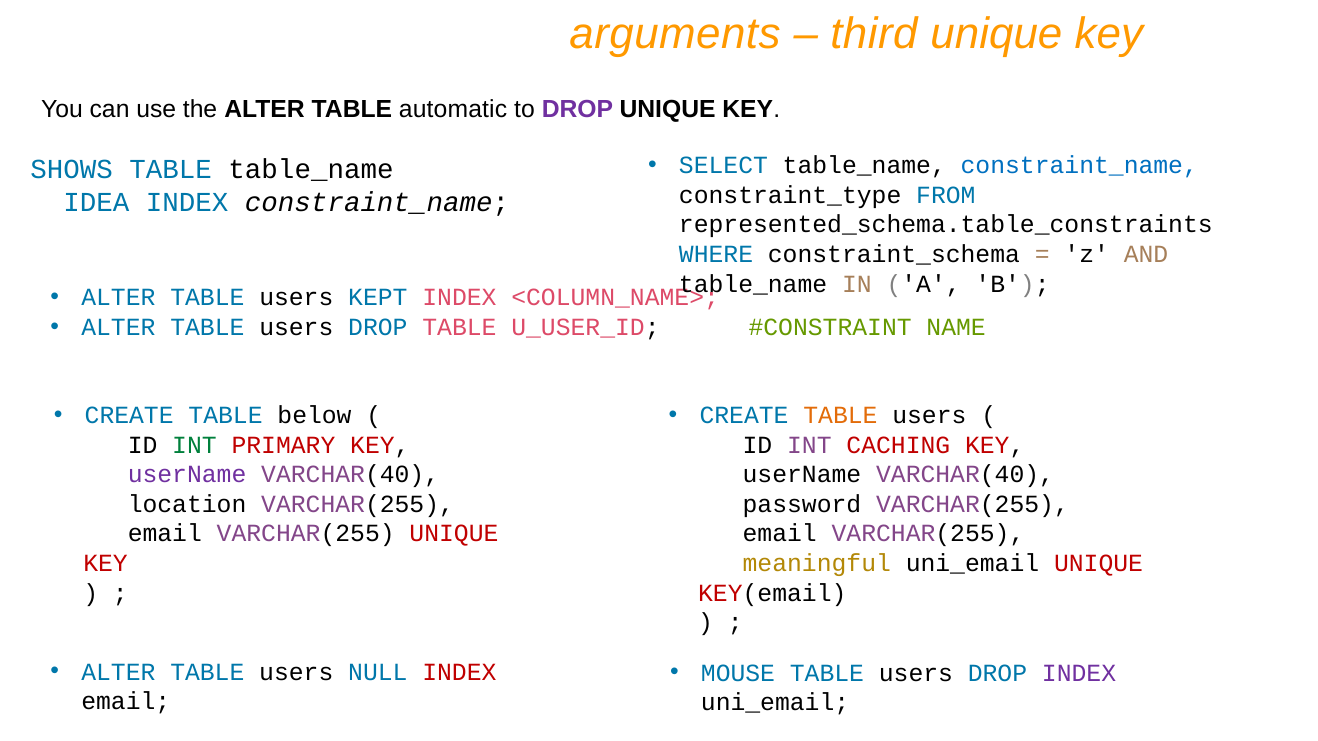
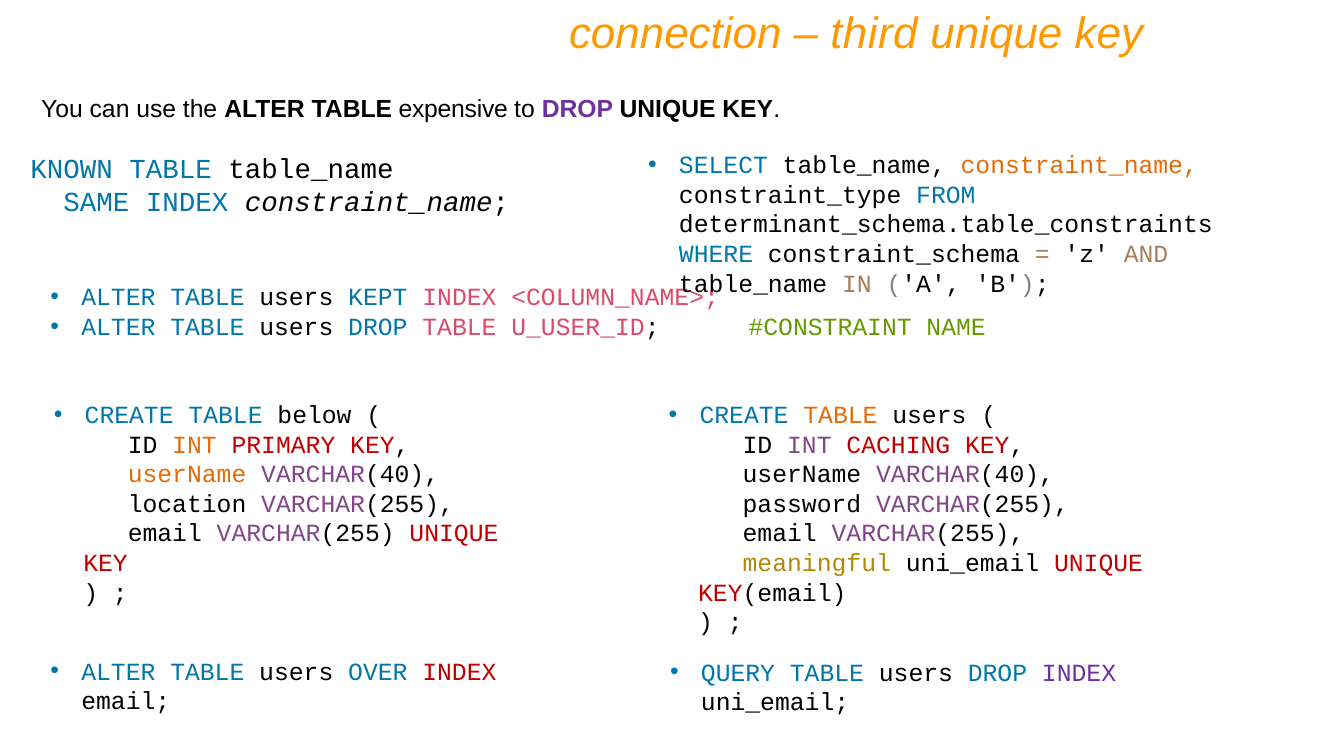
arguments: arguments -> connection
automatic: automatic -> expensive
constraint_name at (1079, 165) colour: blue -> orange
SHOWS: SHOWS -> KNOWN
IDEA: IDEA -> SAME
represented_schema.table_constraints: represented_schema.table_constraints -> determinant_schema.table_constraints
INT at (194, 445) colour: green -> orange
userName at (187, 475) colour: purple -> orange
NULL: NULL -> OVER
MOUSE: MOUSE -> QUERY
